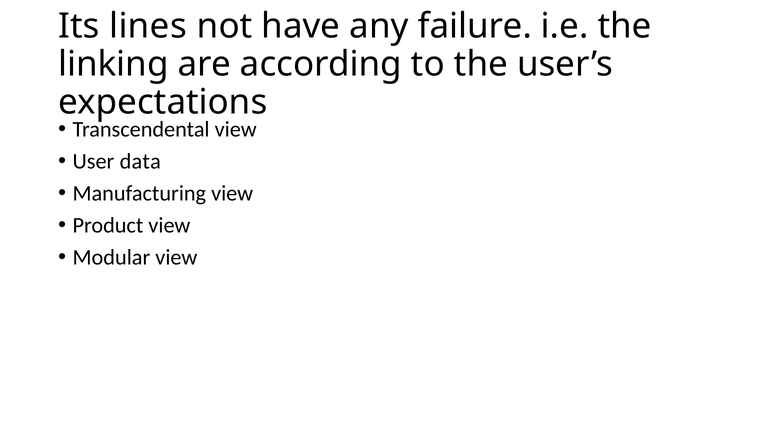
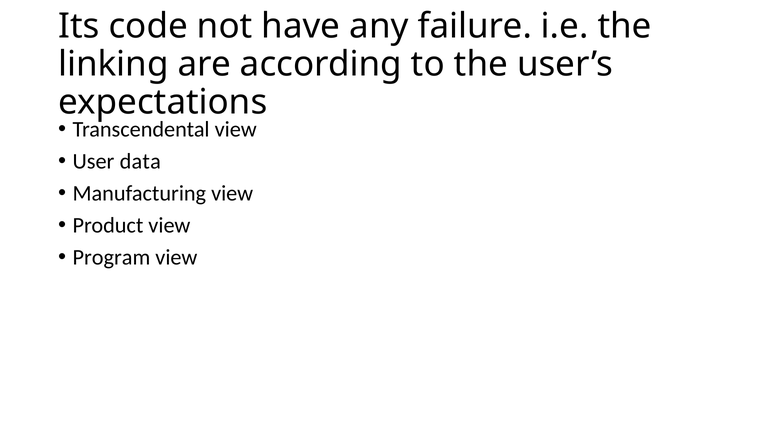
lines: lines -> code
Modular: Modular -> Program
